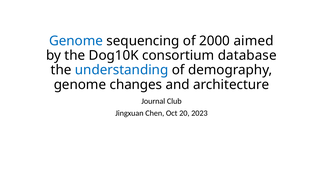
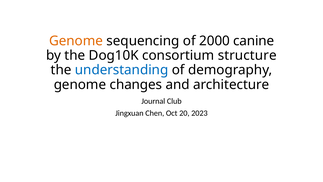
Genome at (76, 41) colour: blue -> orange
aimed: aimed -> canine
database: database -> structure
